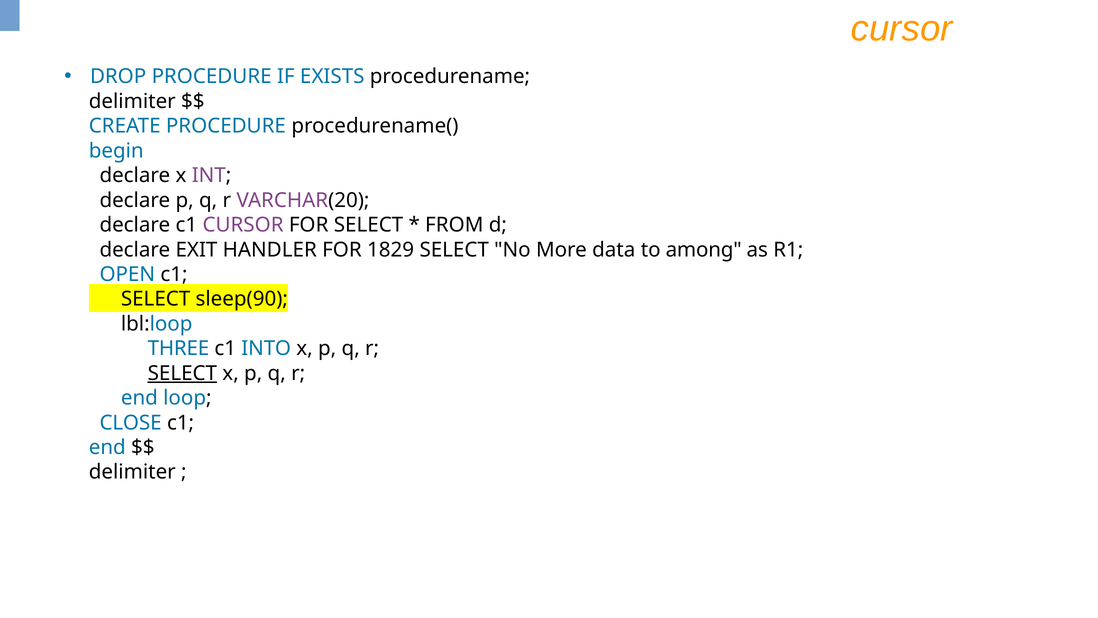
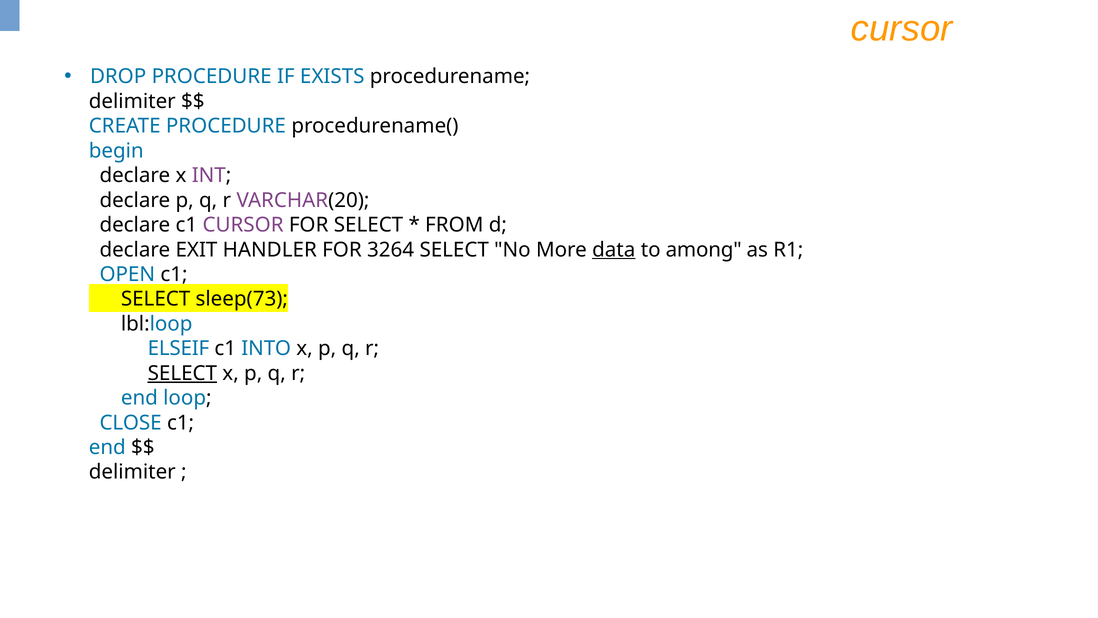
1829: 1829 -> 3264
data underline: none -> present
sleep(90: sleep(90 -> sleep(73
THREE: THREE -> ELSEIF
